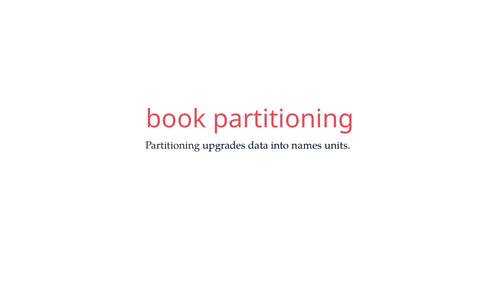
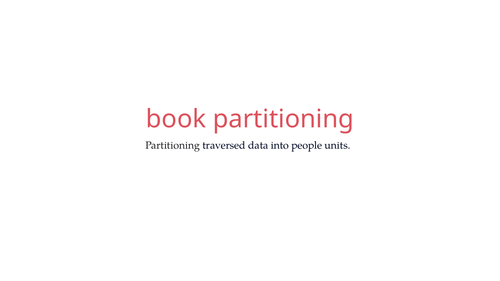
upgrades: upgrades -> traversed
names: names -> people
